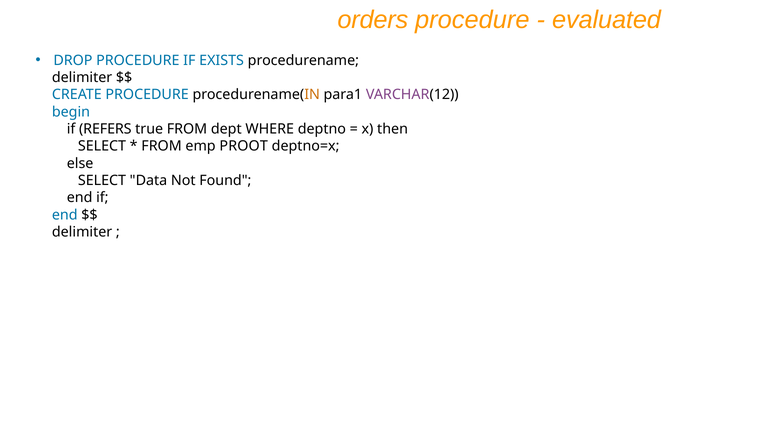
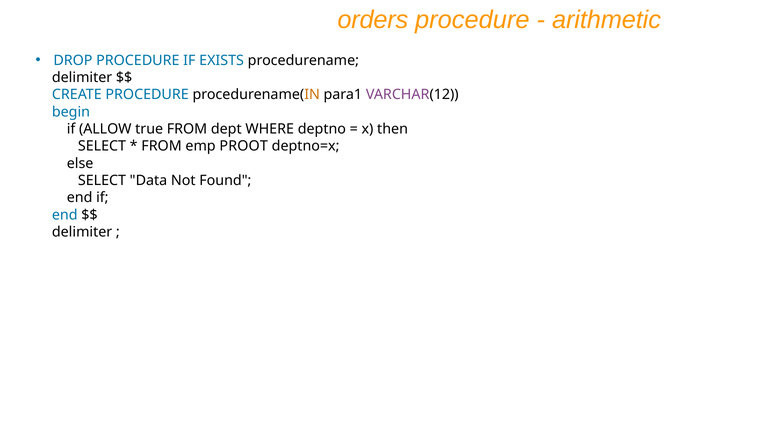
evaluated: evaluated -> arithmetic
REFERS: REFERS -> ALLOW
